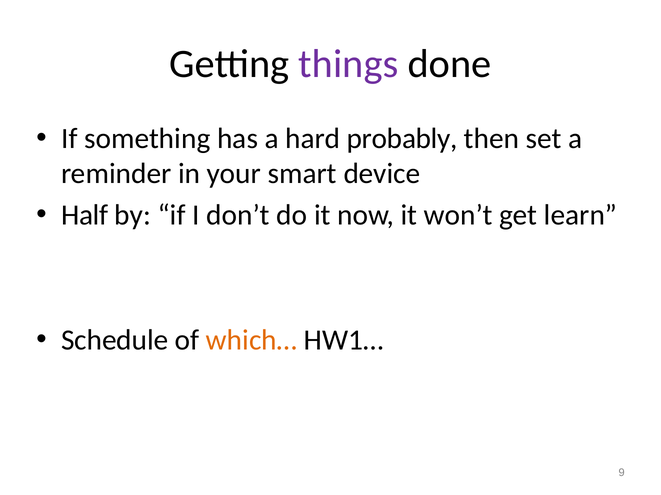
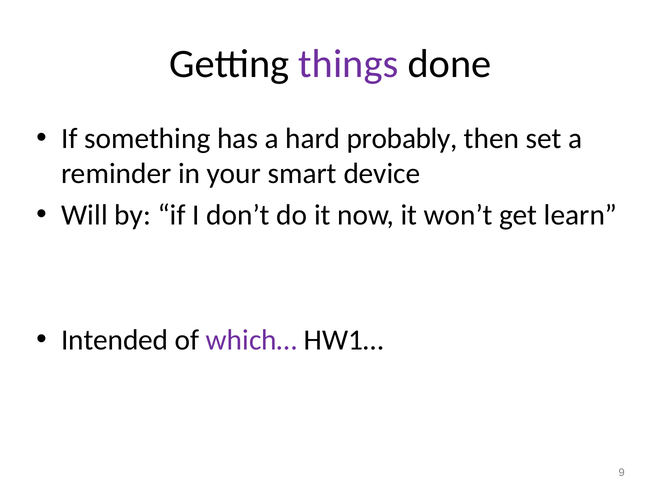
Half: Half -> Will
Schedule: Schedule -> Intended
which… colour: orange -> purple
